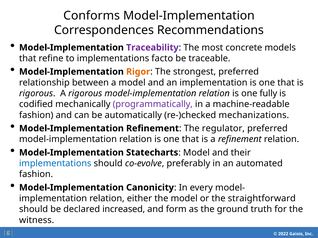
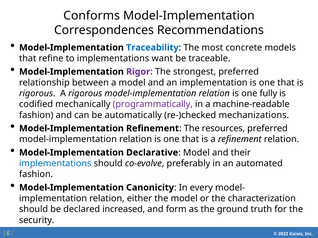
Traceability colour: purple -> blue
facto: facto -> want
Rigor colour: orange -> purple
regulator: regulator -> resources
Statecharts: Statecharts -> Declarative
straightforward: straightforward -> characterization
witness: witness -> security
